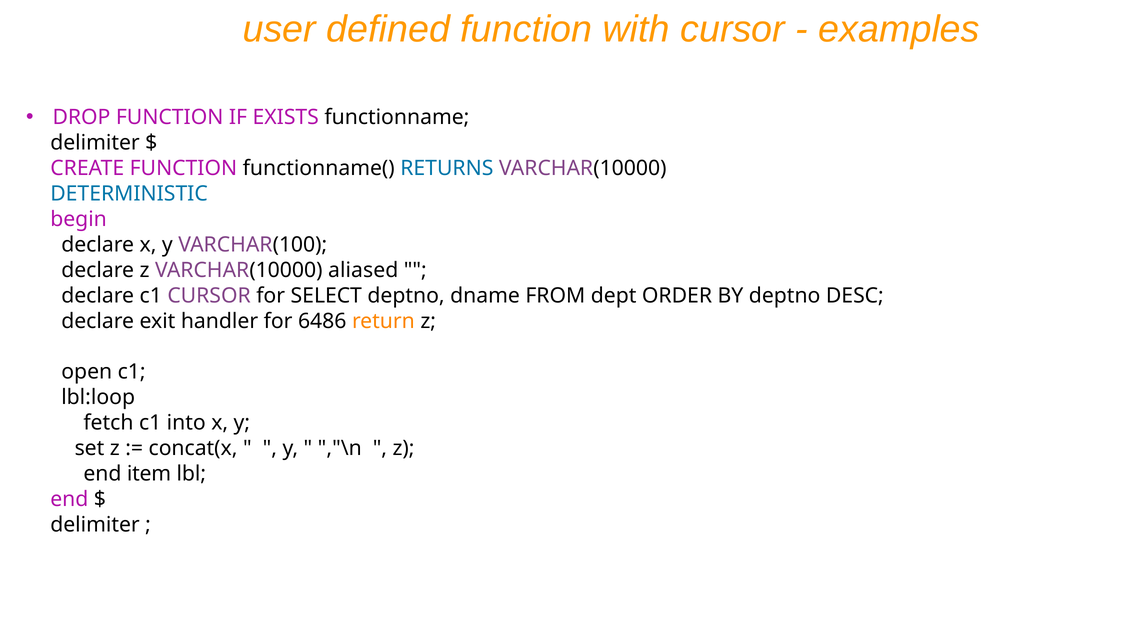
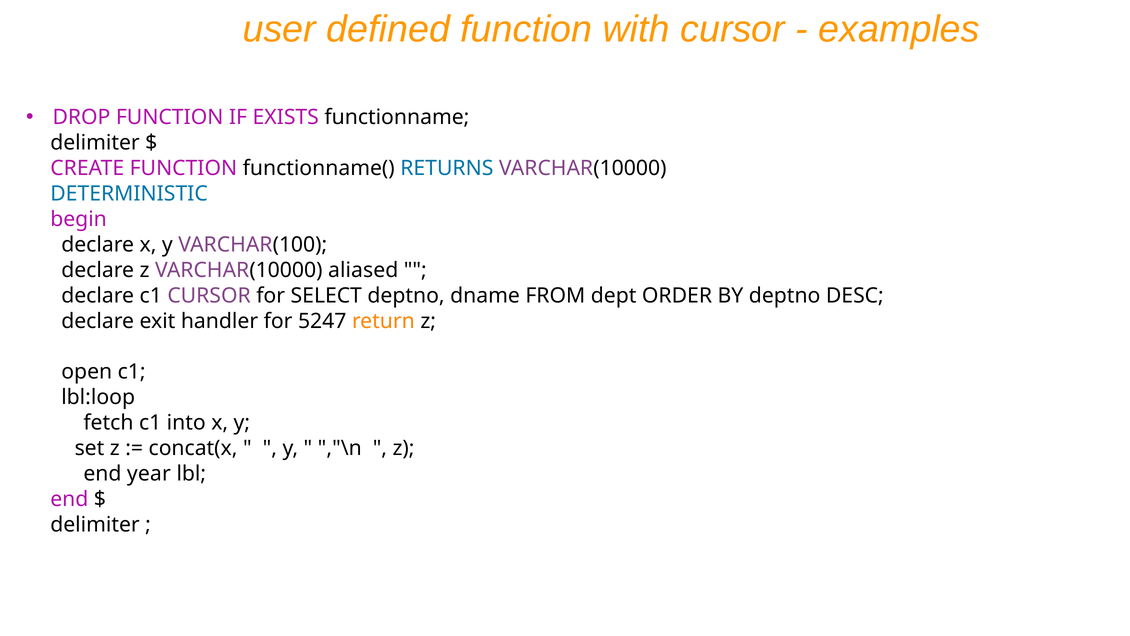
6486: 6486 -> 5247
item: item -> year
